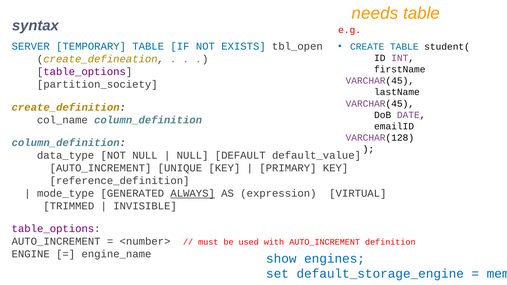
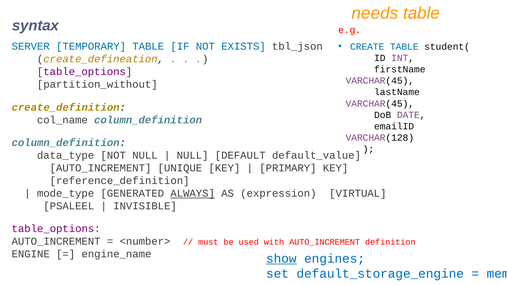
tbl_open: tbl_open -> tbl_json
partition_society: partition_society -> partition_without
TRIMMED: TRIMMED -> PSALEEL
show underline: none -> present
